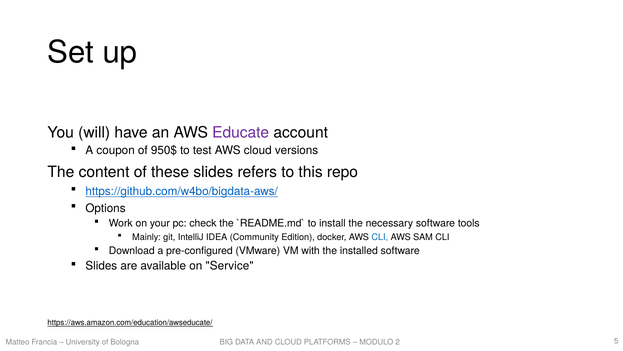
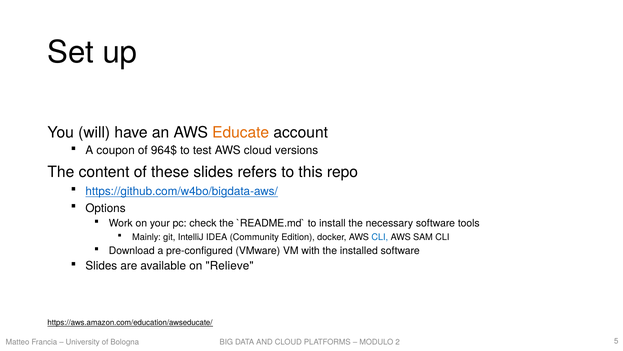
Educate colour: purple -> orange
950$: 950$ -> 964$
Service: Service -> Relieve
